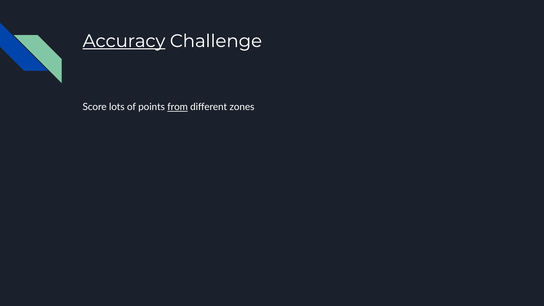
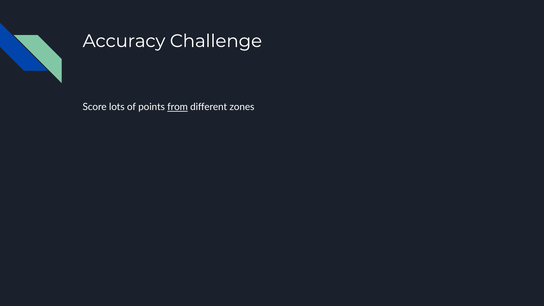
Accuracy underline: present -> none
